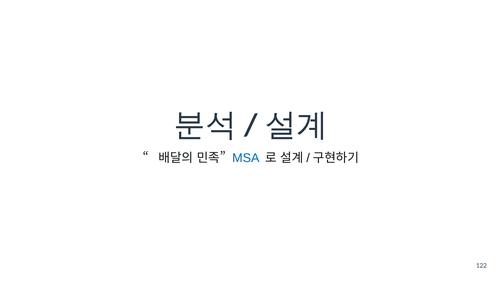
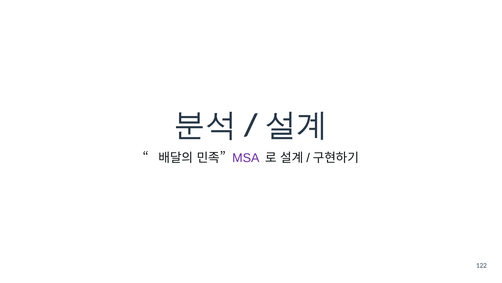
MSA colour: blue -> purple
